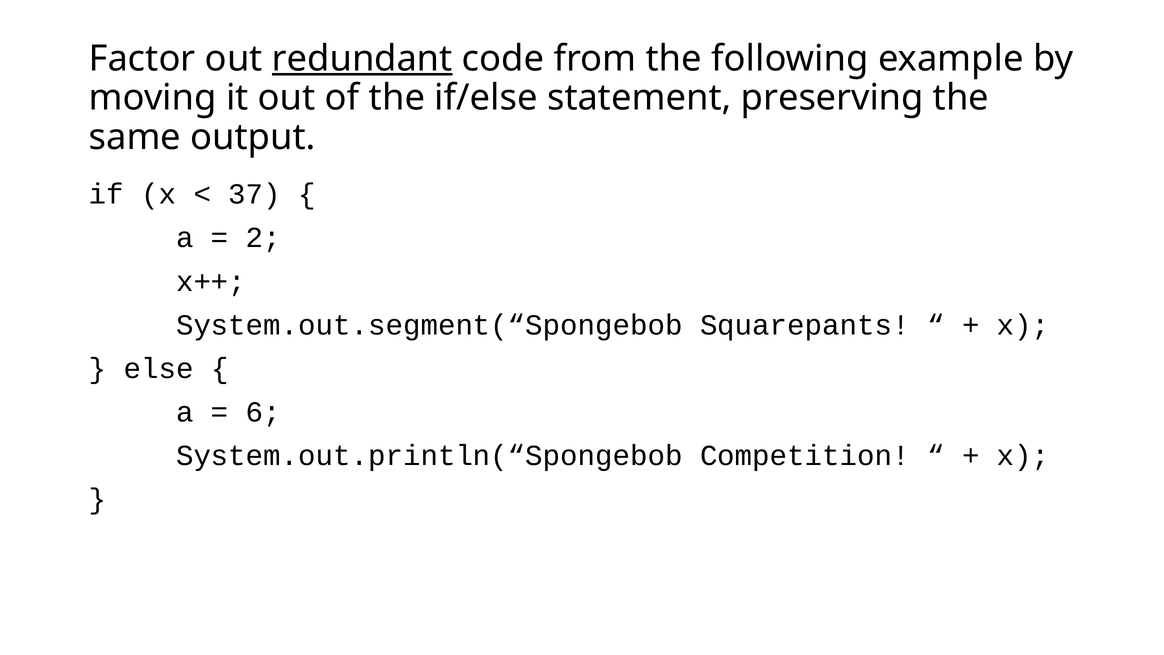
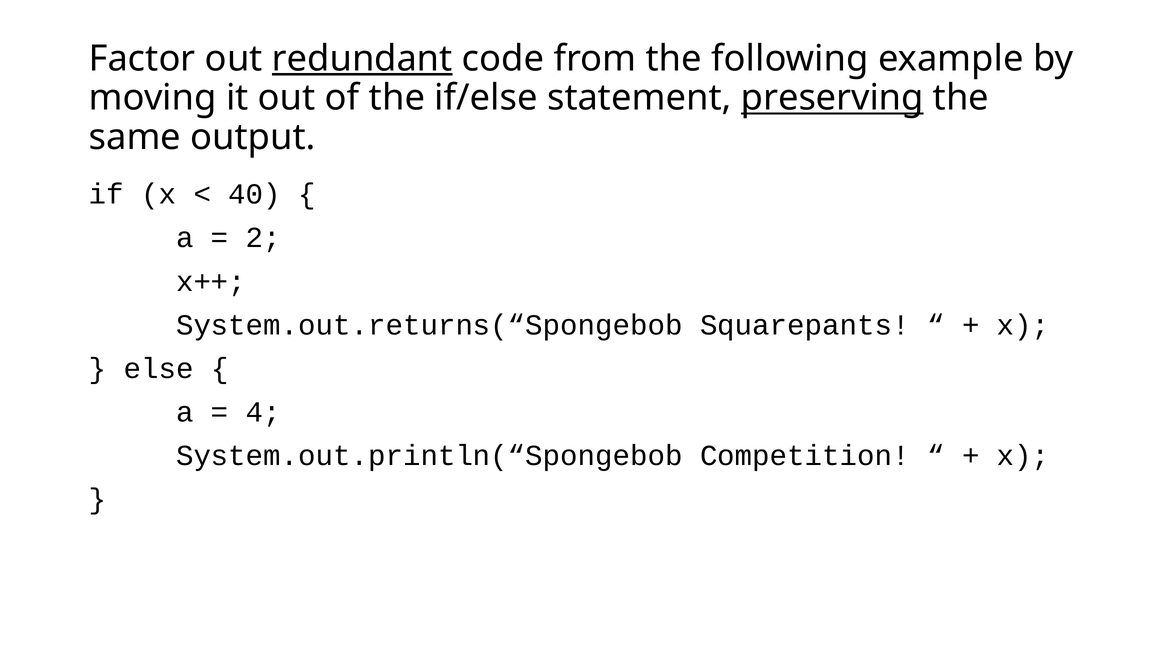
preserving underline: none -> present
37: 37 -> 40
System.out.segment(“Spongebob: System.out.segment(“Spongebob -> System.out.returns(“Spongebob
6: 6 -> 4
